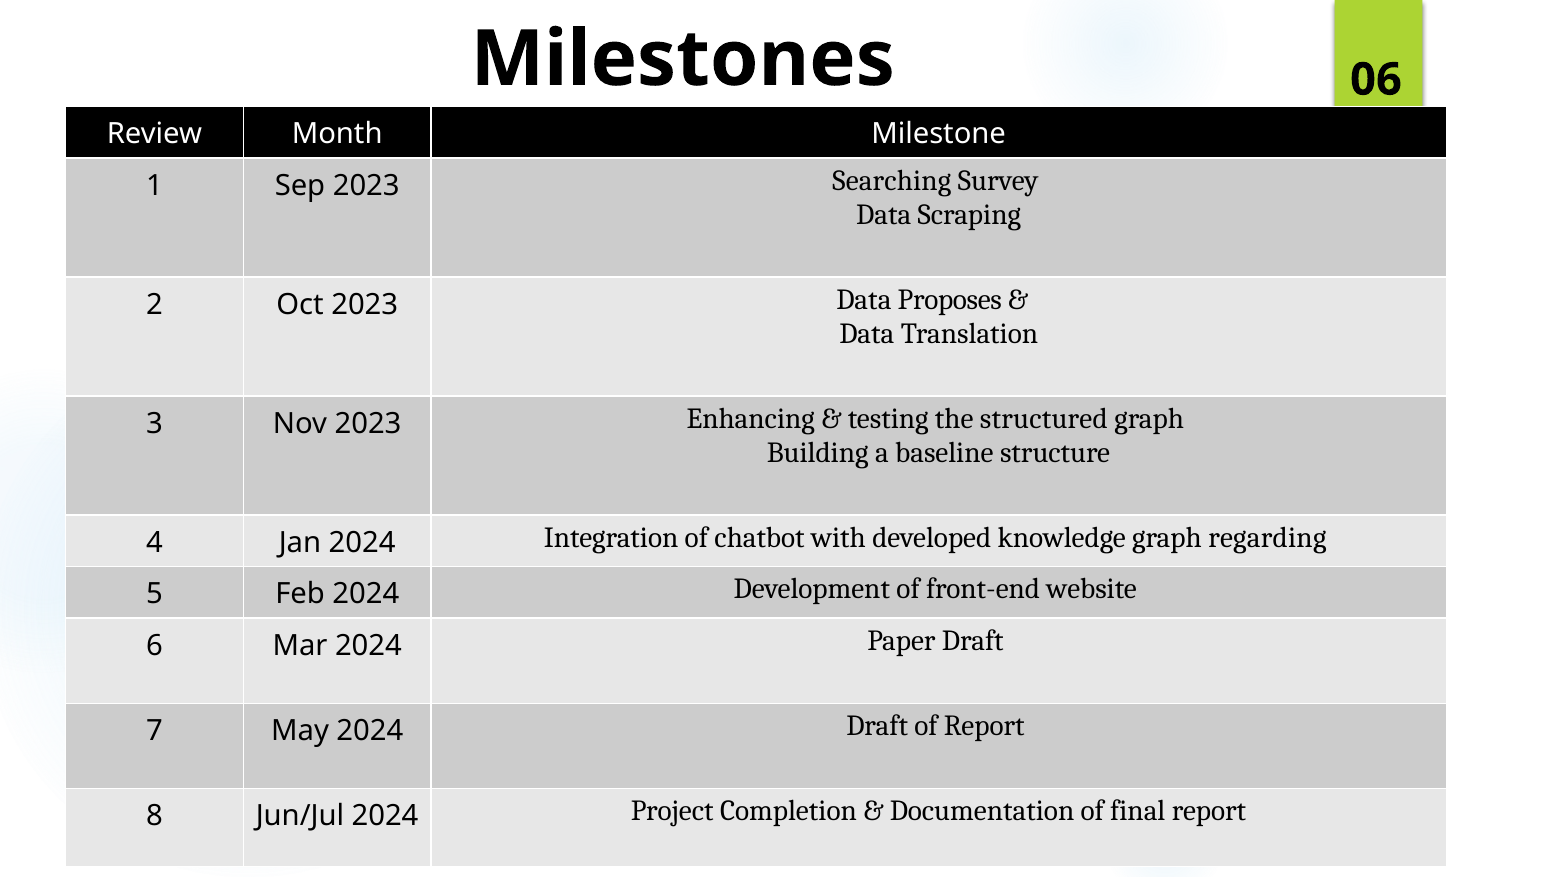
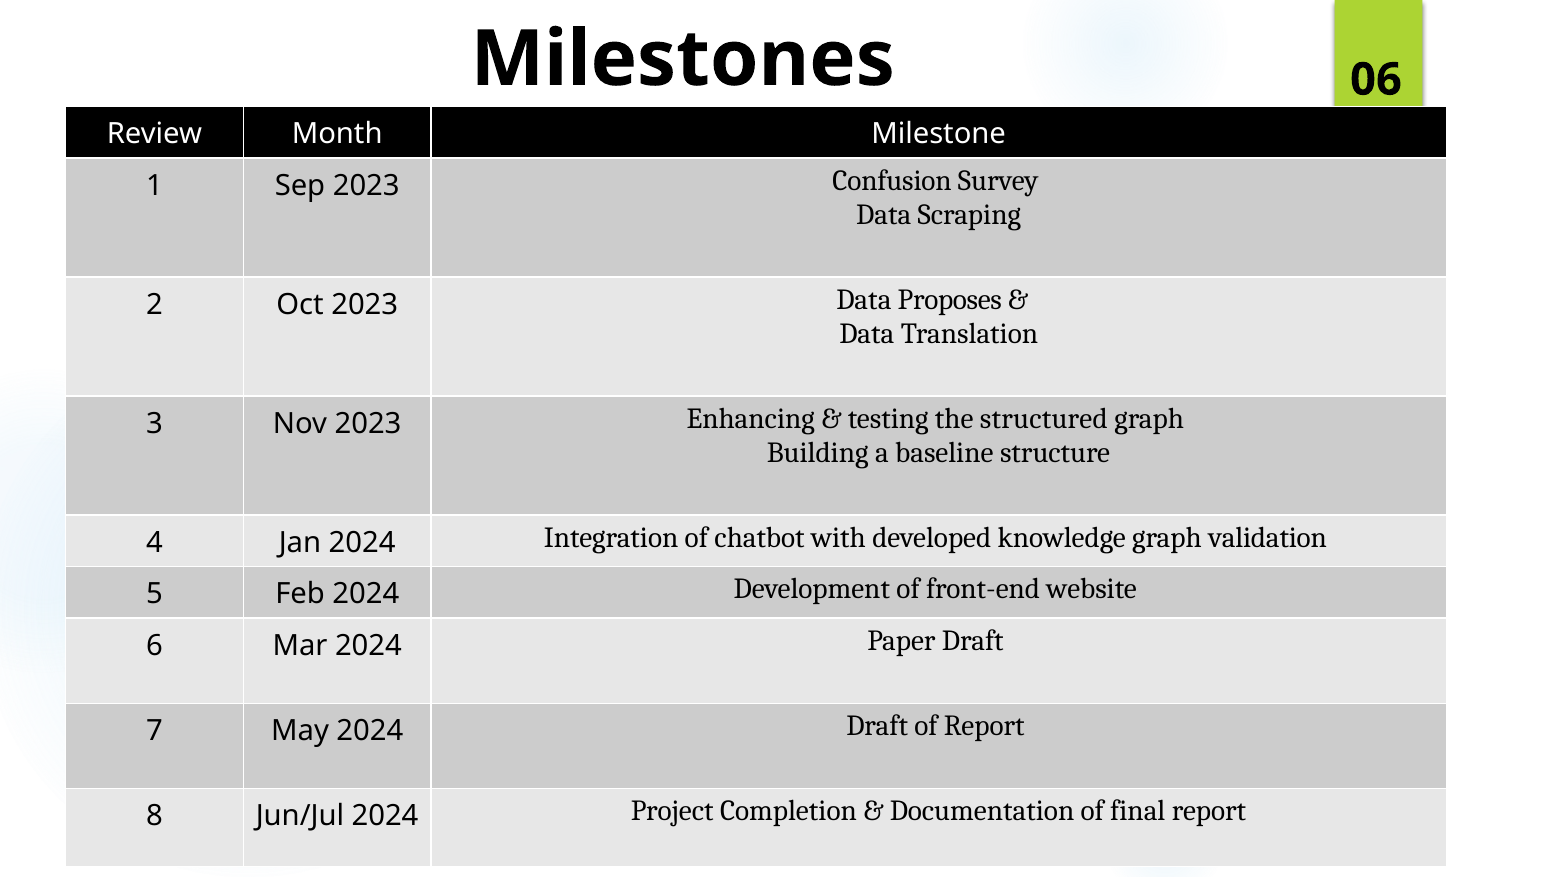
Searching: Searching -> Confusion
regarding: regarding -> validation
